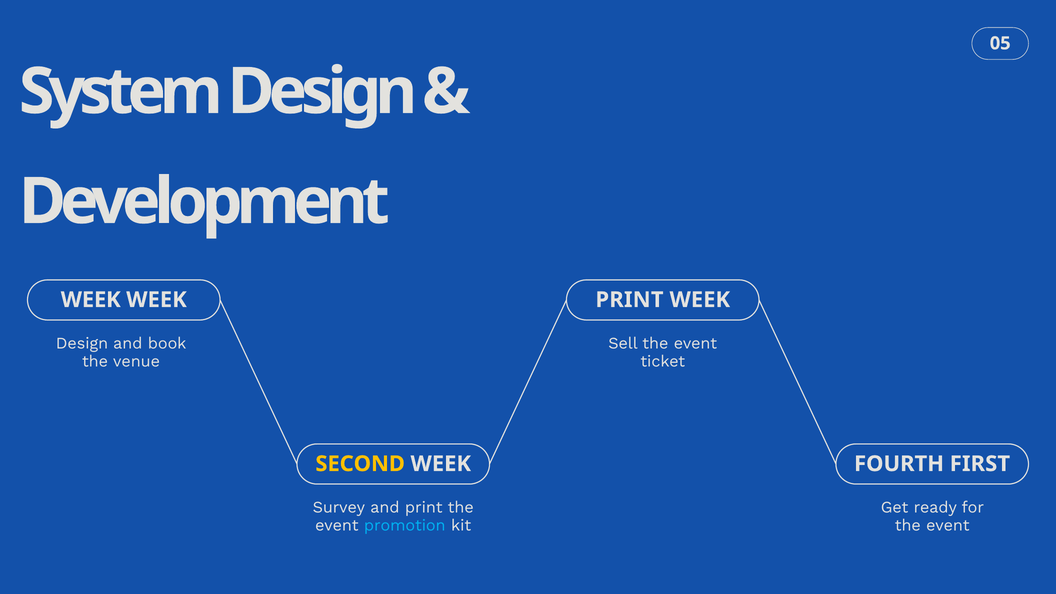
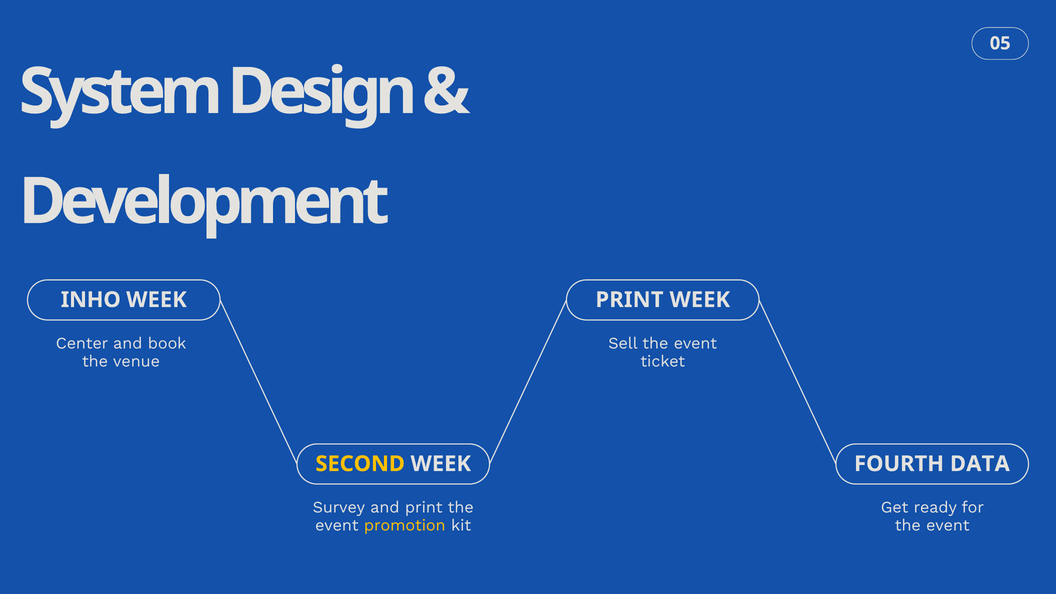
WEEK at (91, 300): WEEK -> INHO
Design at (82, 343): Design -> Center
FIRST: FIRST -> DATA
promotion colour: light blue -> yellow
